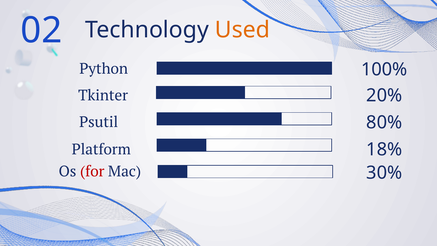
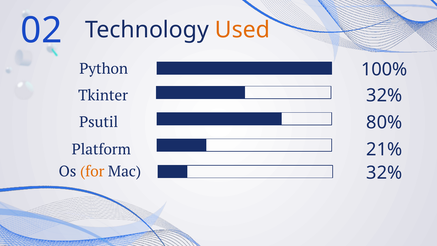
20% at (384, 96): 20% -> 32%
18%: 18% -> 21%
for colour: red -> orange
Mac 30%: 30% -> 32%
